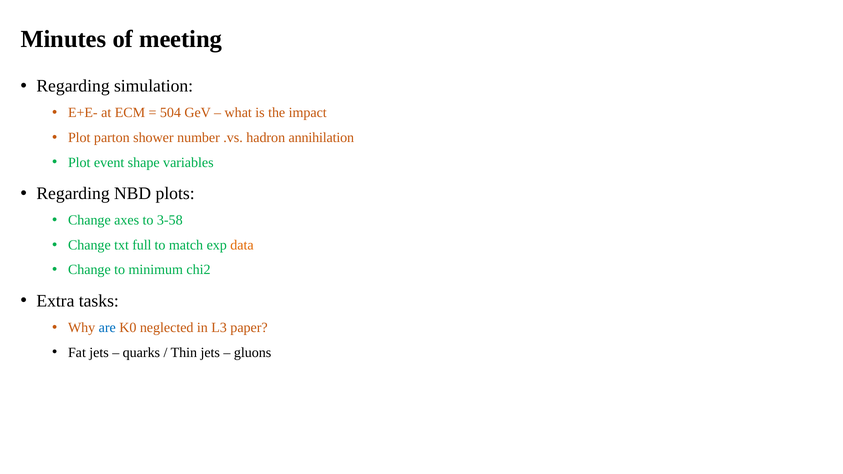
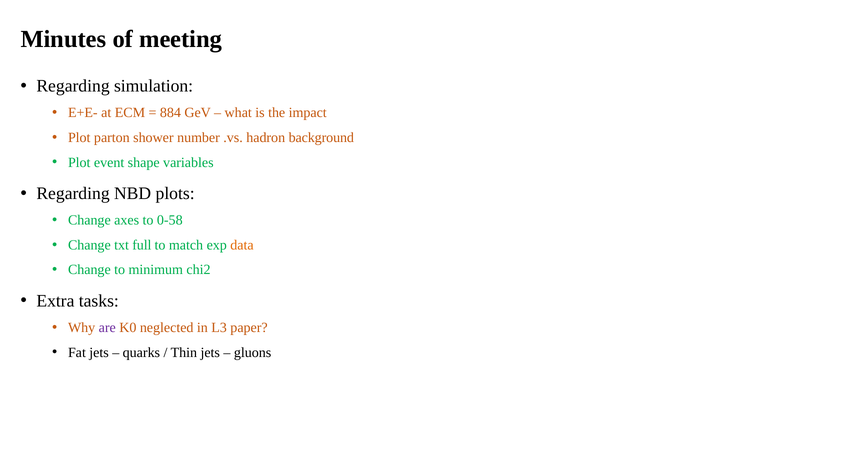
504: 504 -> 884
annihilation: annihilation -> background
3-58: 3-58 -> 0-58
are colour: blue -> purple
